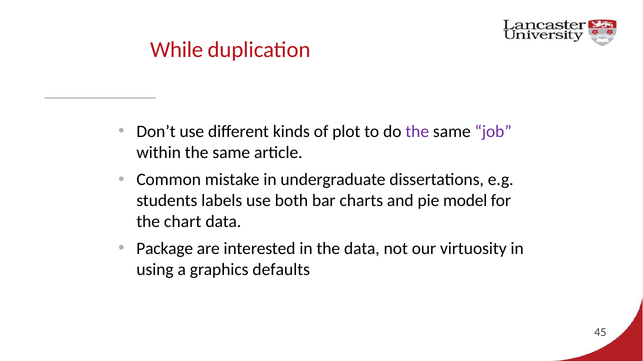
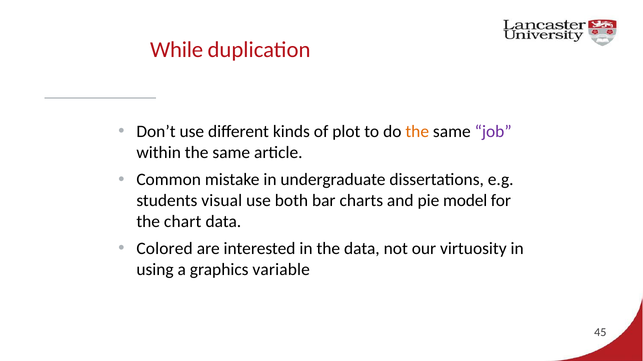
the at (417, 132) colour: purple -> orange
labels: labels -> visual
Package: Package -> Colored
defaults: defaults -> variable
